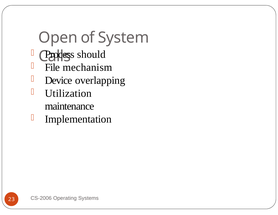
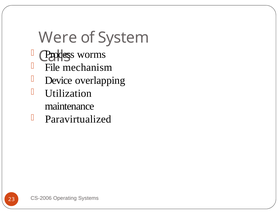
Open: Open -> Were
should: should -> worms
Implementation: Implementation -> Paravirtualized
